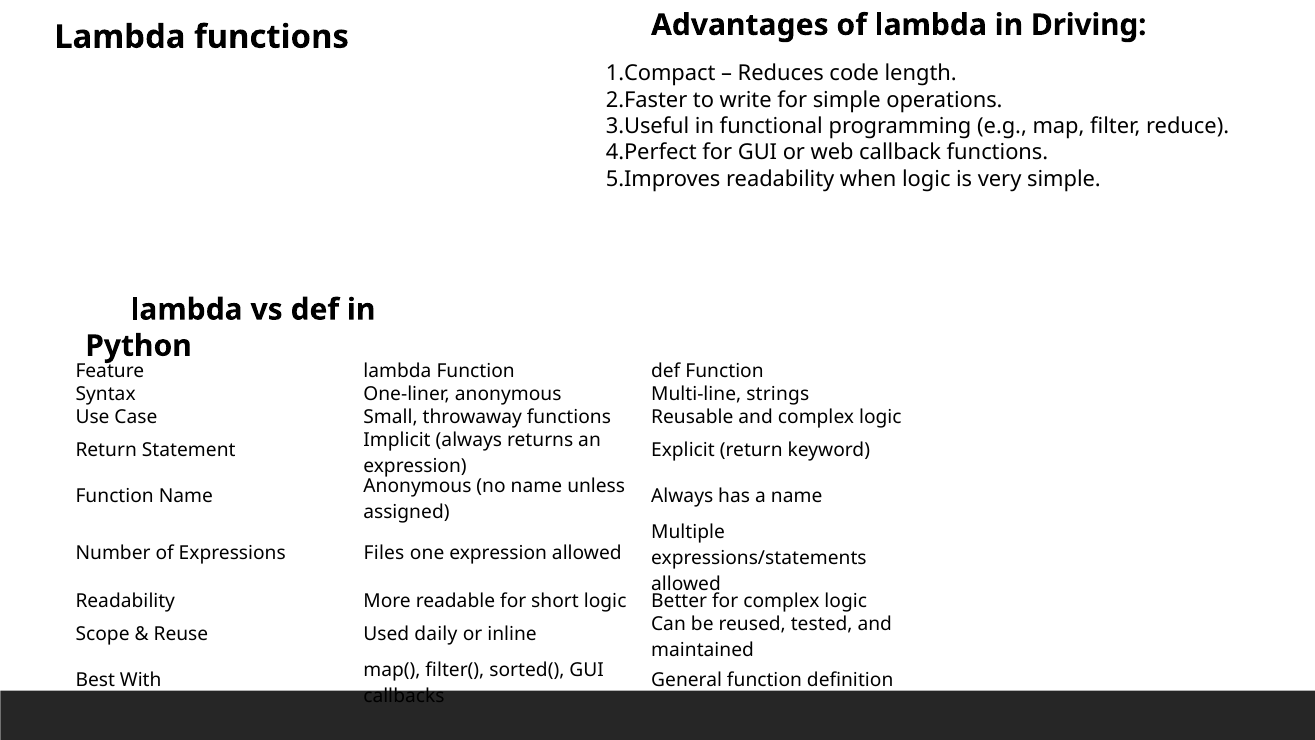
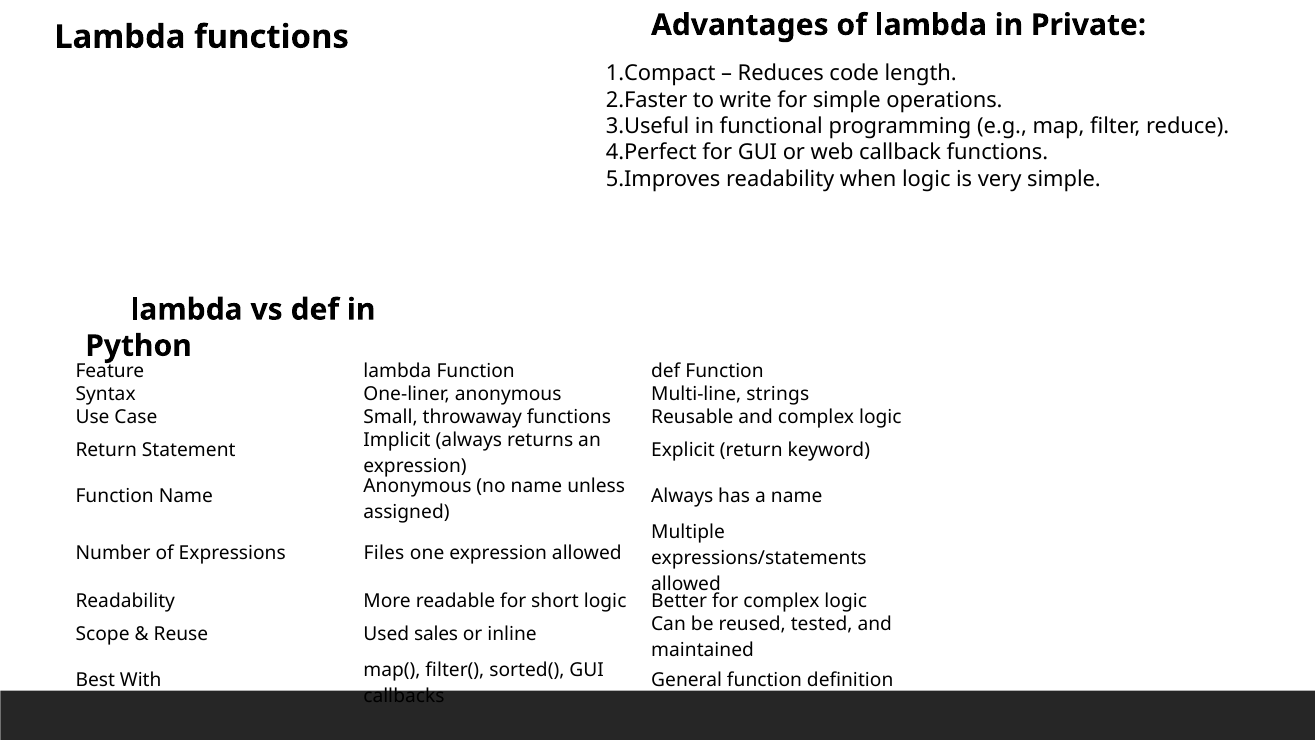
Driving: Driving -> Private
daily: daily -> sales
